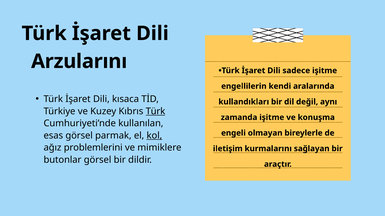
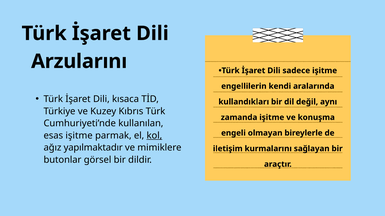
Türk at (155, 112) underline: present -> none
esas görsel: görsel -> işitme
problemlerini: problemlerini -> yapılmaktadır
